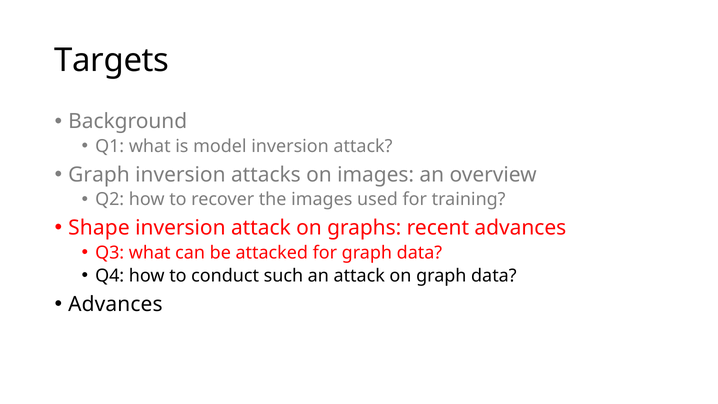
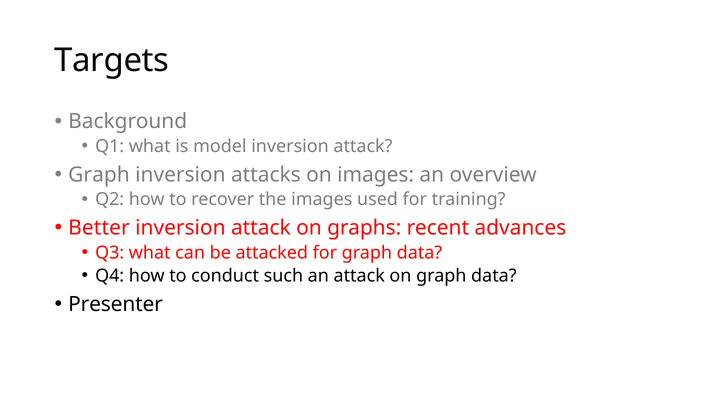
Shape: Shape -> Better
Advances at (115, 304): Advances -> Presenter
